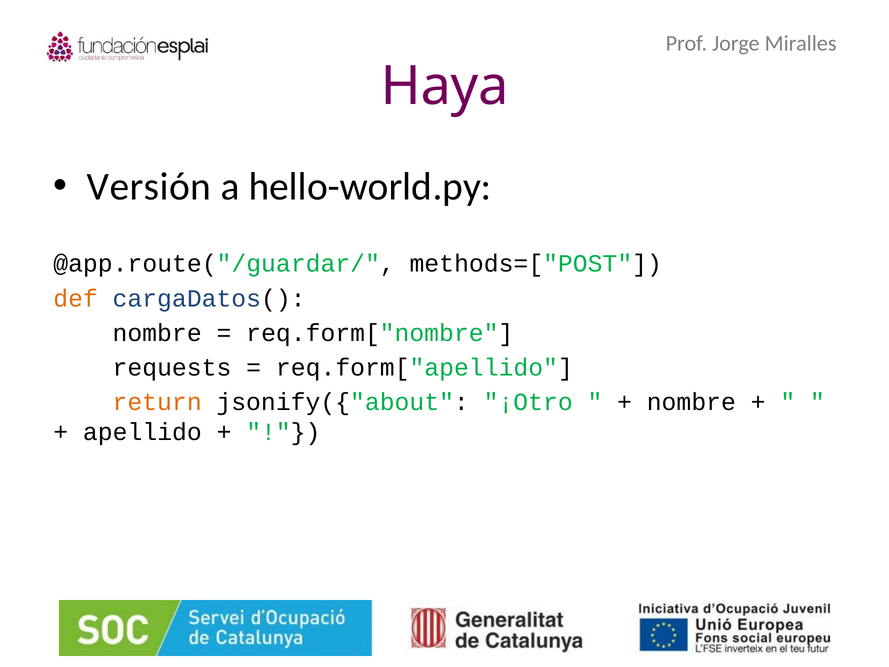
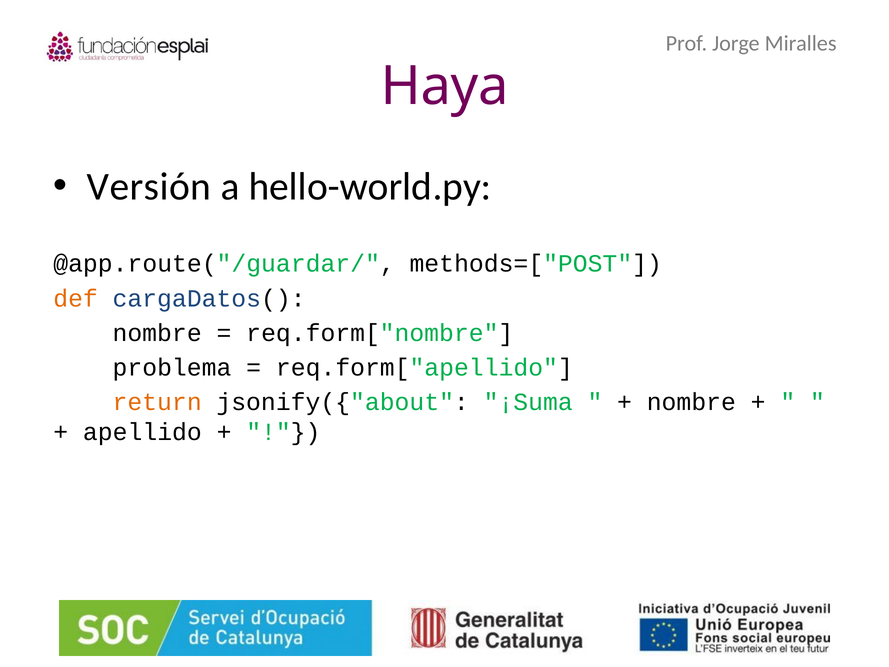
requests: requests -> problema
¡Otro: ¡Otro -> ¡Suma
